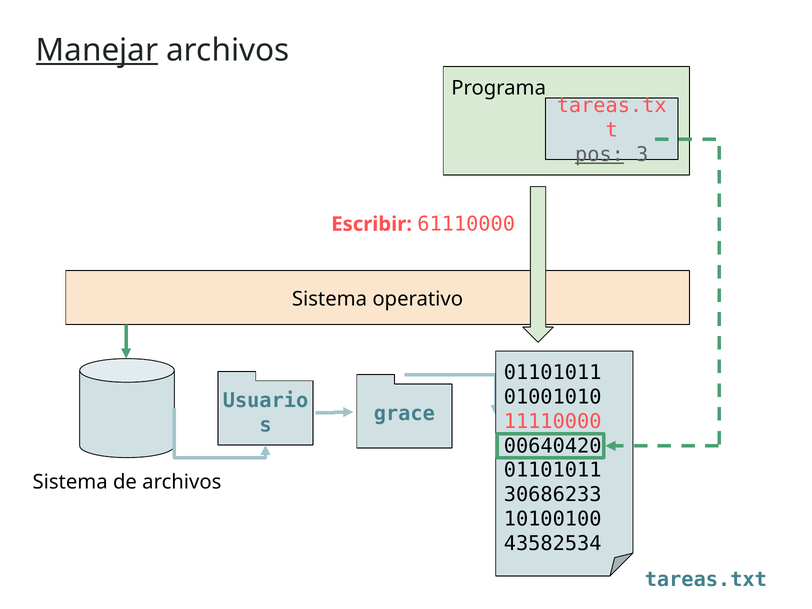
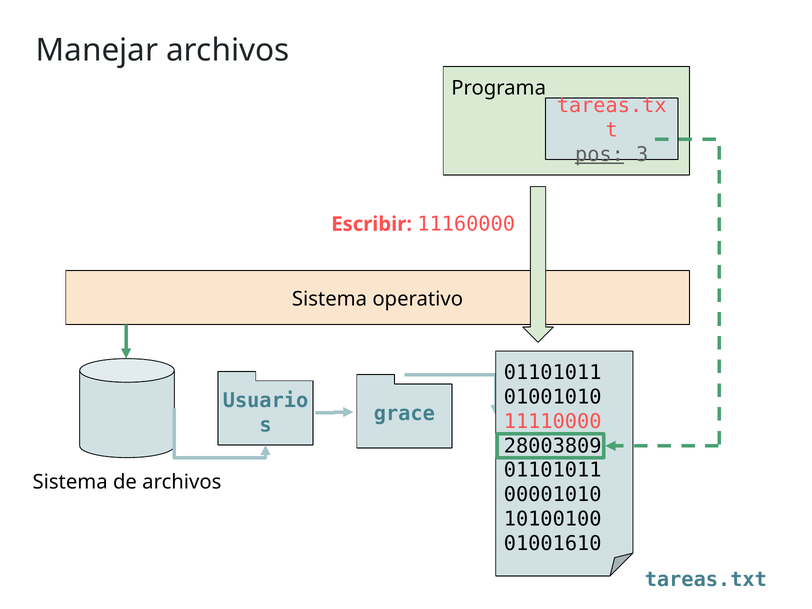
Manejar underline: present -> none
61110000: 61110000 -> 11160000
00640420: 00640420 -> 28003809
30686233: 30686233 -> 00001010
43582534: 43582534 -> 01001610
